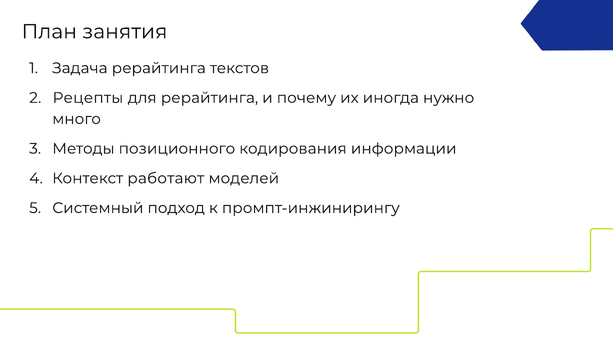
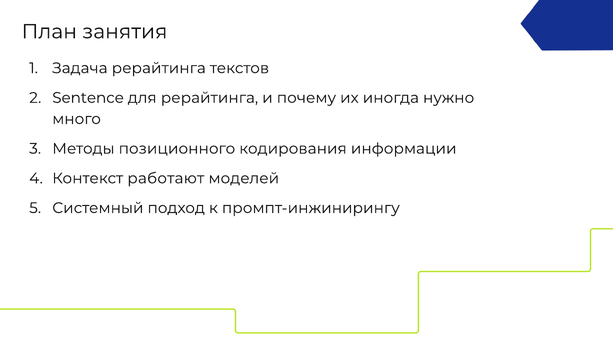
Рецепты: Рецепты -> Sentence
